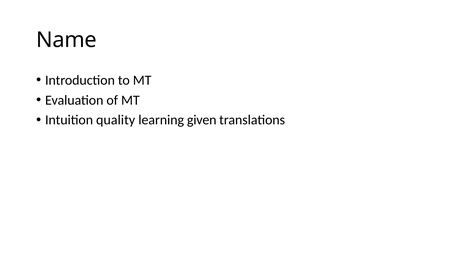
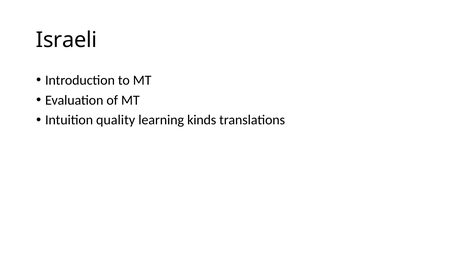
Name: Name -> Israeli
given: given -> kinds
